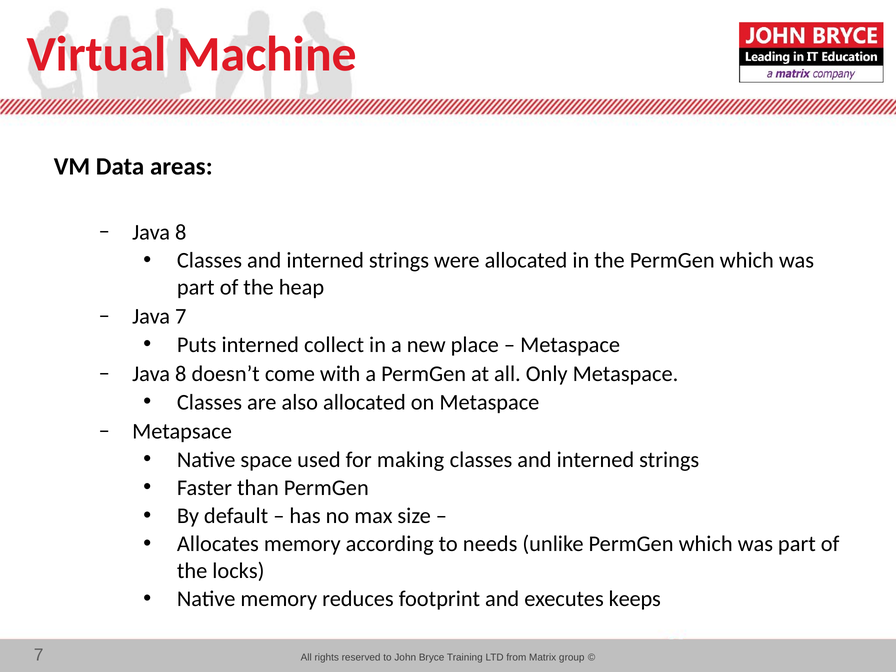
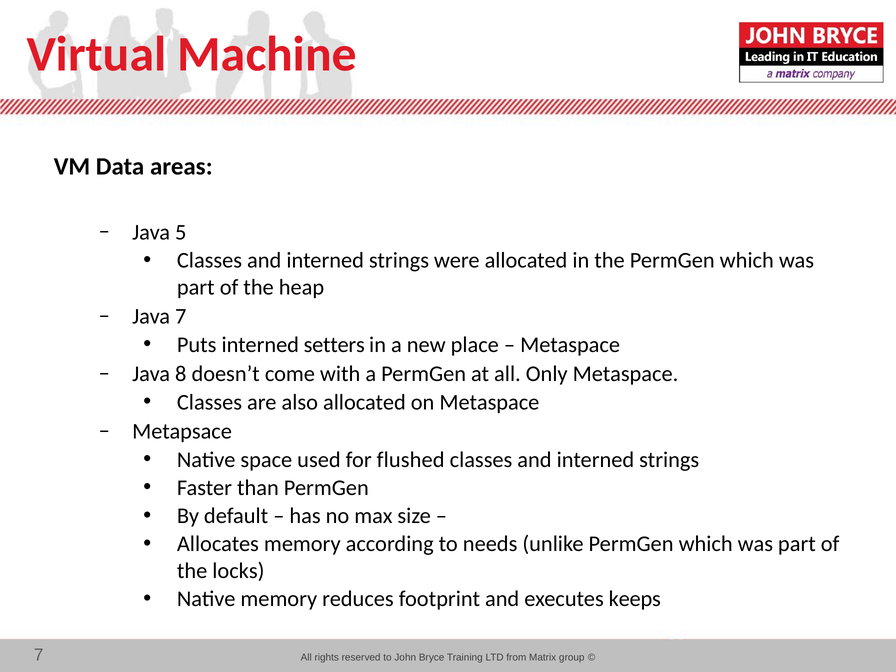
8 at (181, 232): 8 -> 5
collect: collect -> setters
making: making -> flushed
